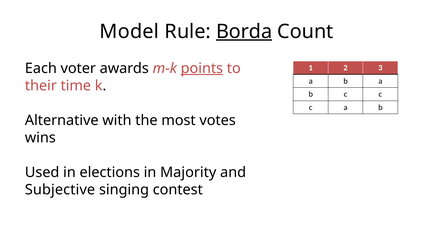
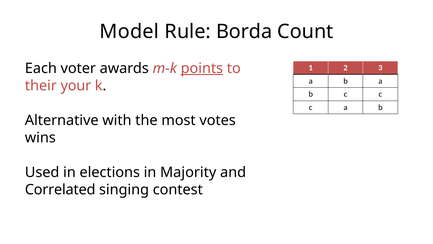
Borda underline: present -> none
time: time -> your
Subjective: Subjective -> Correlated
